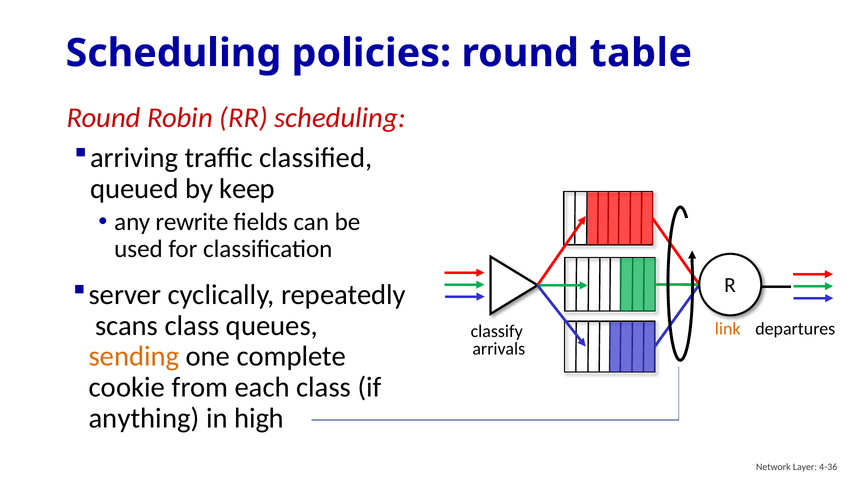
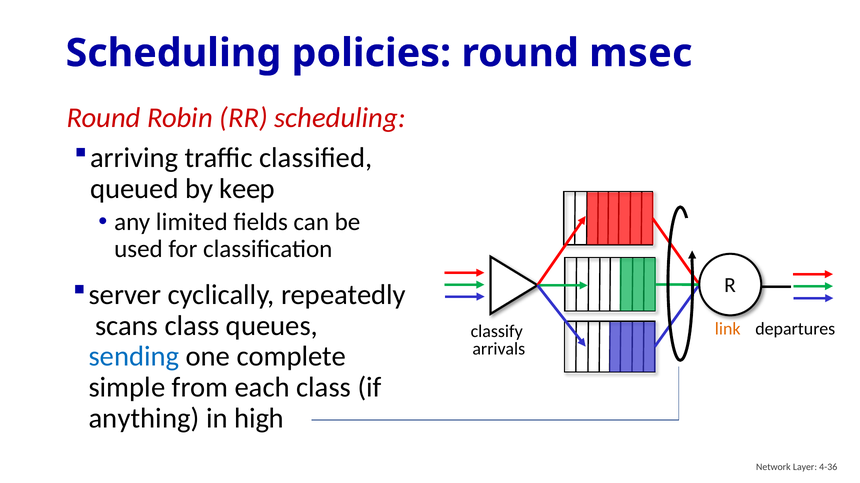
table: table -> msec
rewrite: rewrite -> limited
sending colour: orange -> blue
cookie: cookie -> simple
